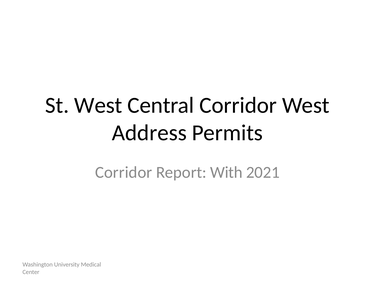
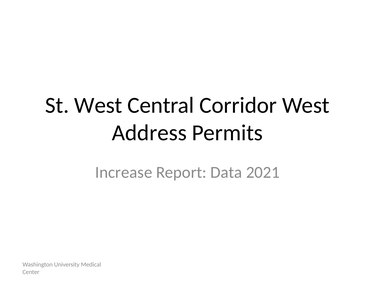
Corridor at (124, 172): Corridor -> Increase
With: With -> Data
